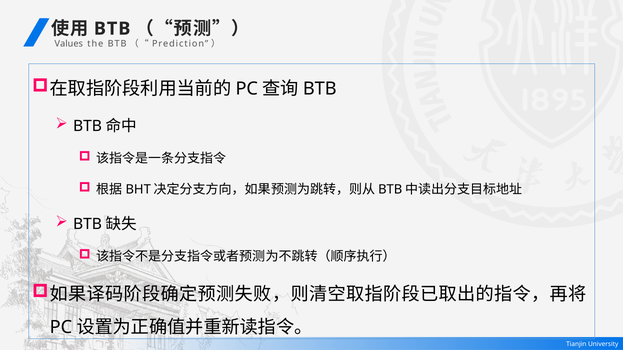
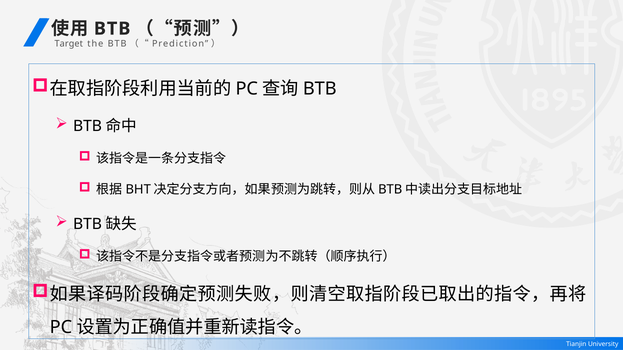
Values: Values -> Target
